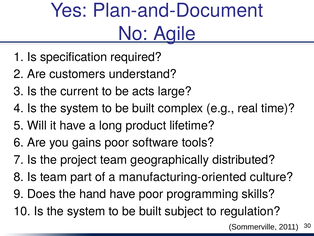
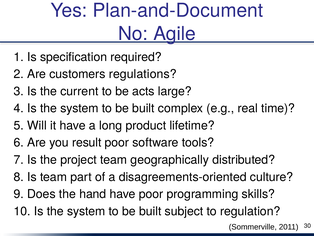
understand: understand -> regulations
gains: gains -> result
manufacturing-oriented: manufacturing-oriented -> disagreements-oriented
